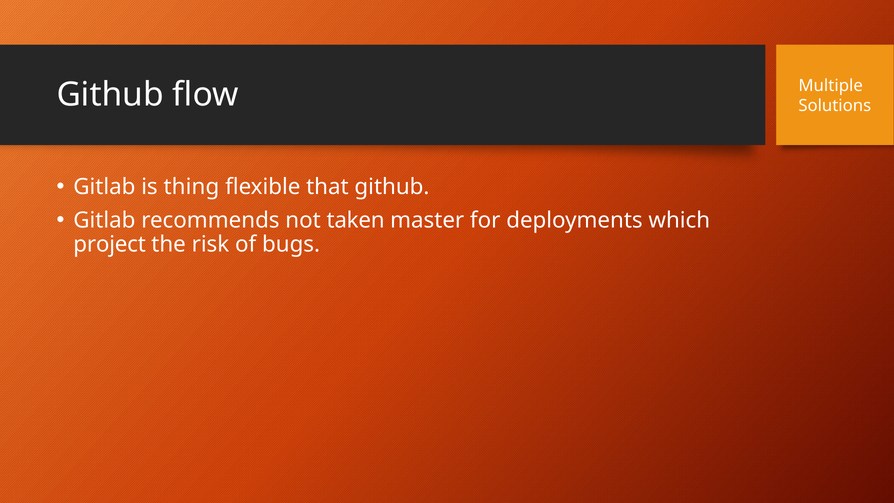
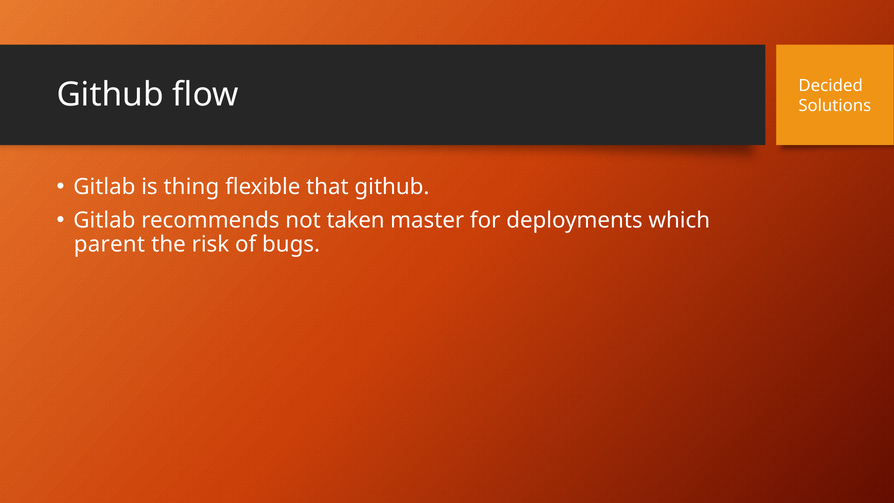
Multiple: Multiple -> Decided
project: project -> parent
